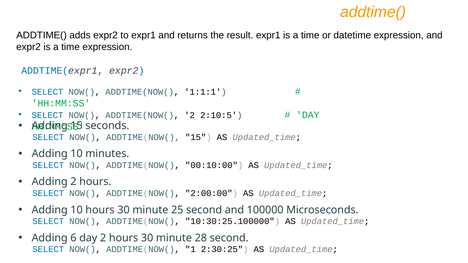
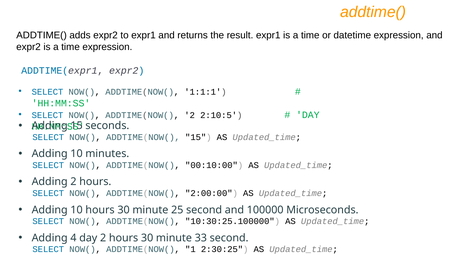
6: 6 -> 4
28: 28 -> 33
